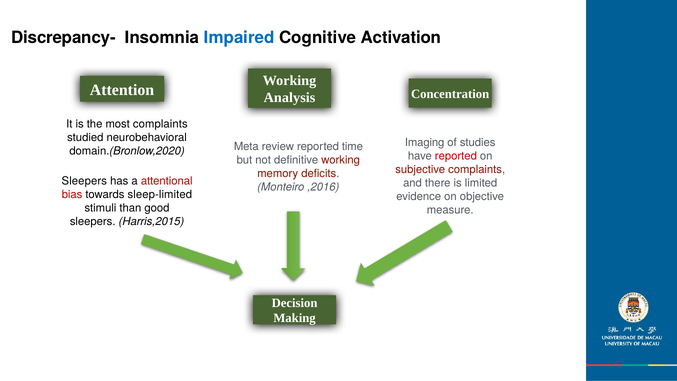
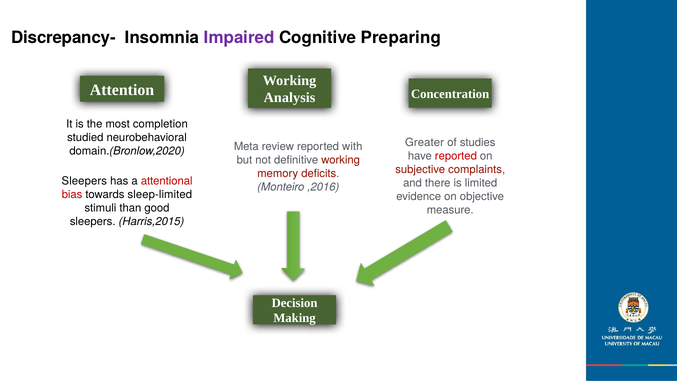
Impaired colour: blue -> purple
Activation: Activation -> Preparing
most complaints: complaints -> completion
Imaging: Imaging -> Greater
time: time -> with
